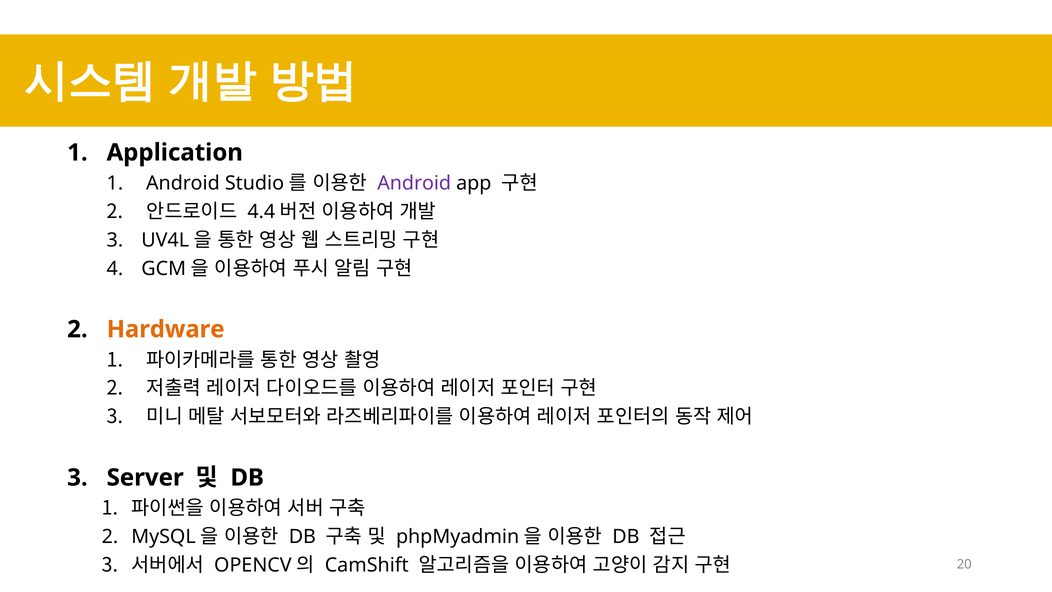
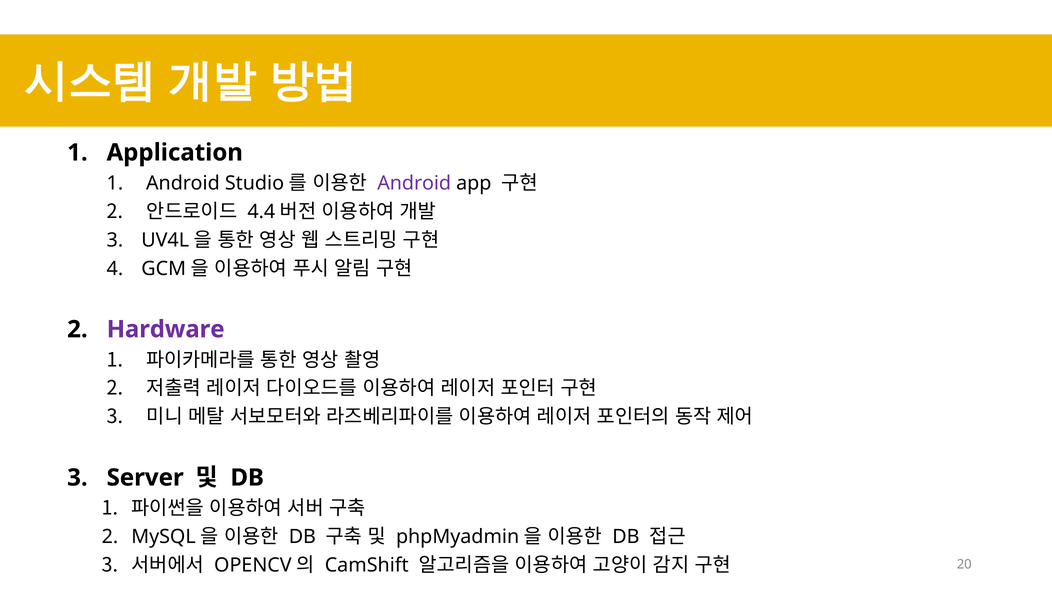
Hardware colour: orange -> purple
